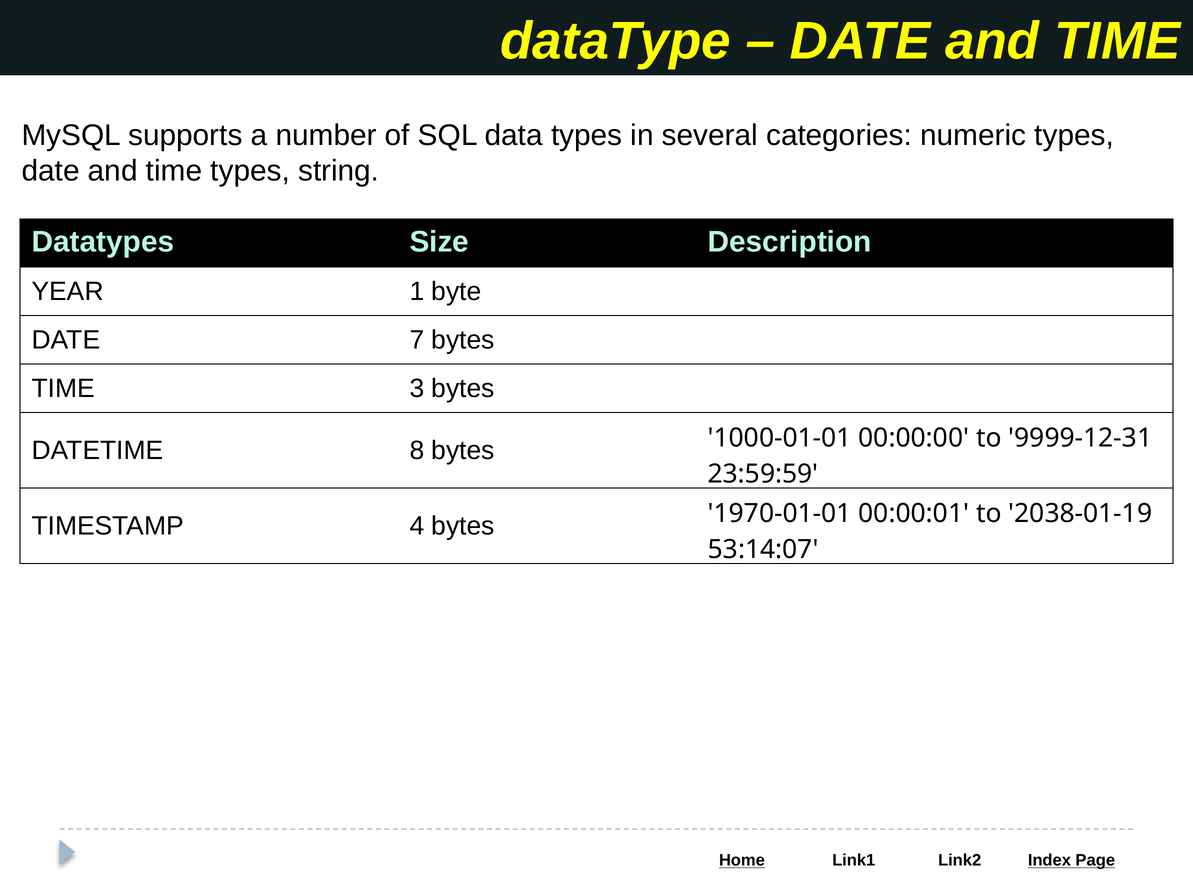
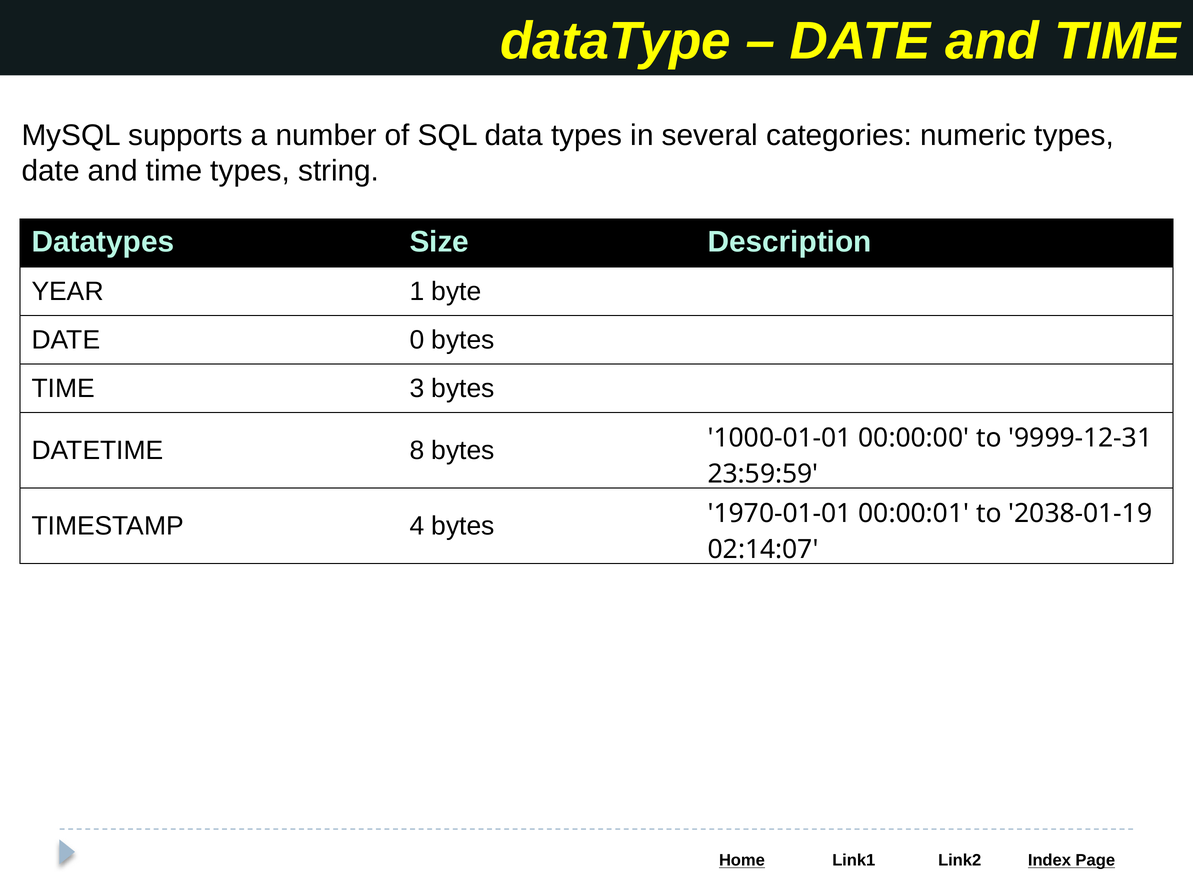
7: 7 -> 0
53:14:07: 53:14:07 -> 02:14:07
